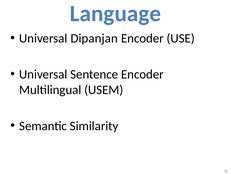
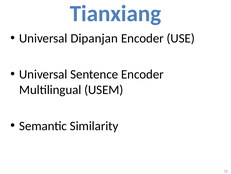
Language: Language -> Tianxiang
